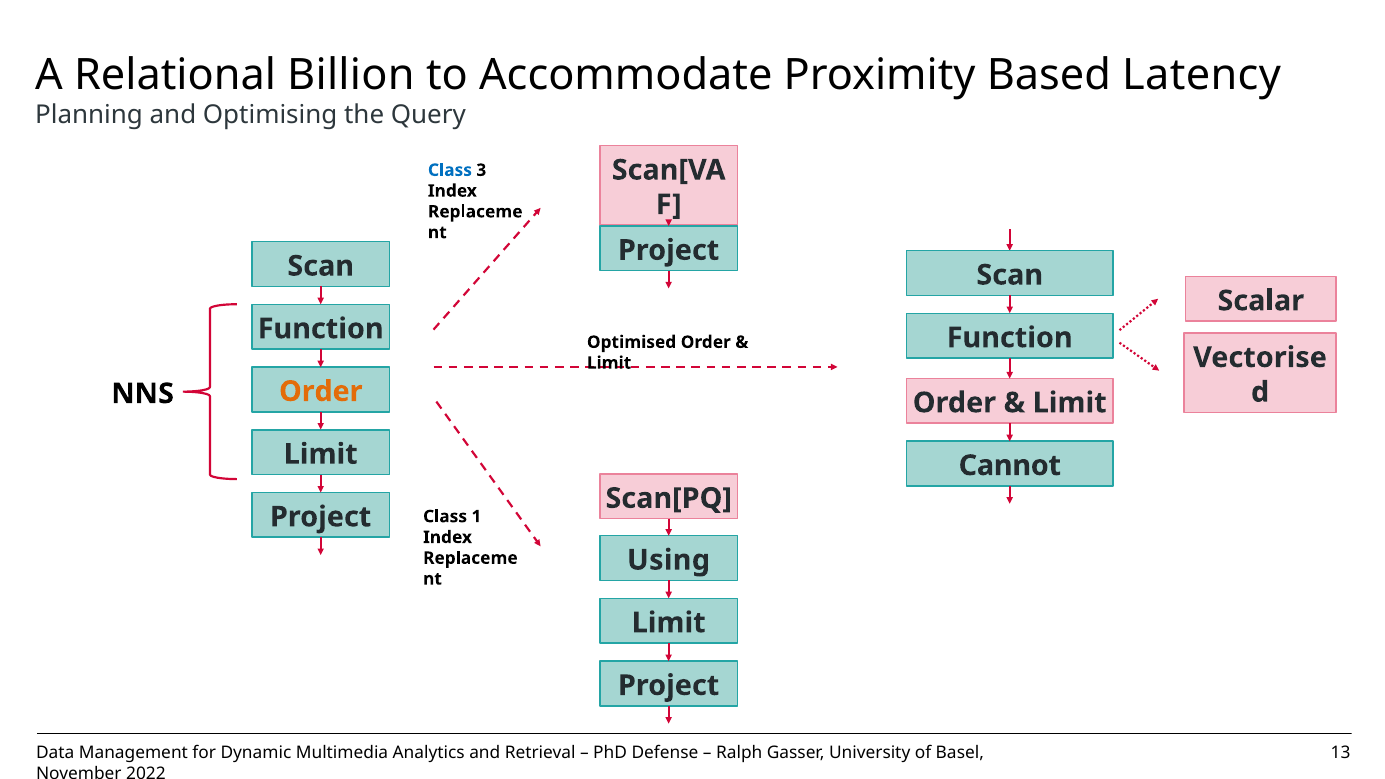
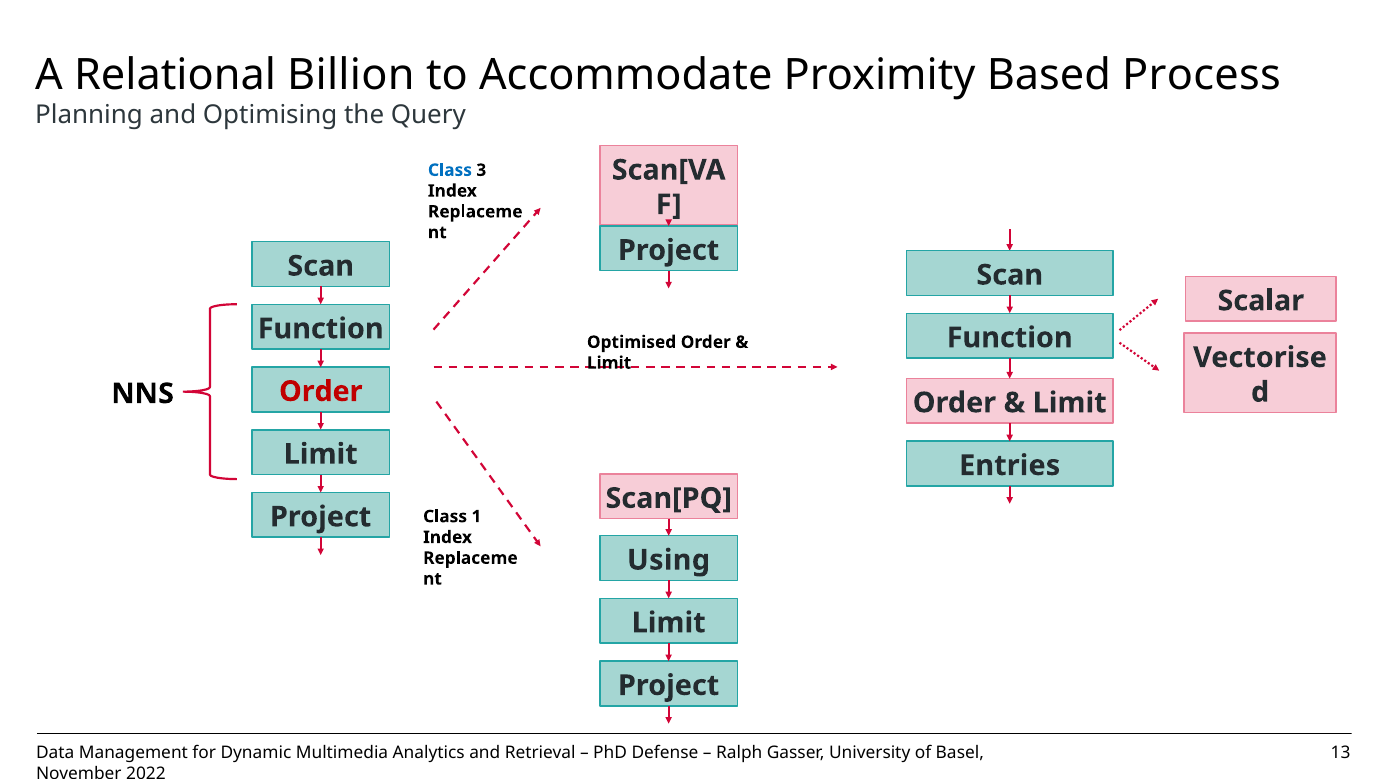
Latency: Latency -> Process
Order at (321, 392) colour: orange -> red
Cannot: Cannot -> Entries
